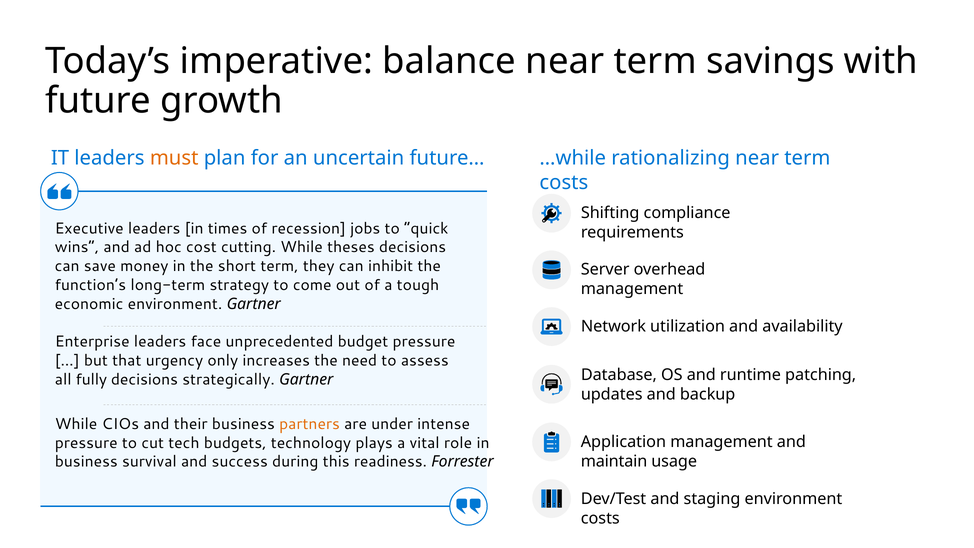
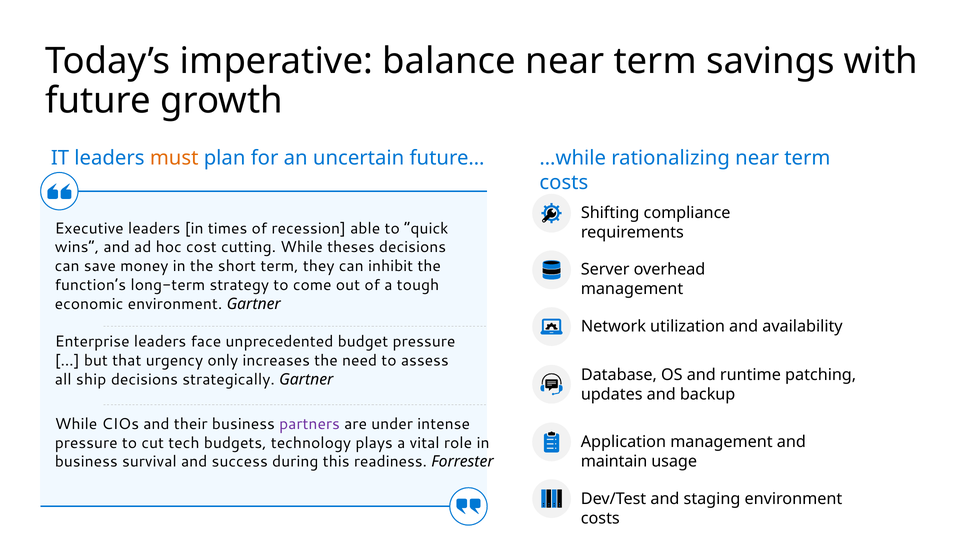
jobs: jobs -> able
fully: fully -> ship
partners colour: orange -> purple
